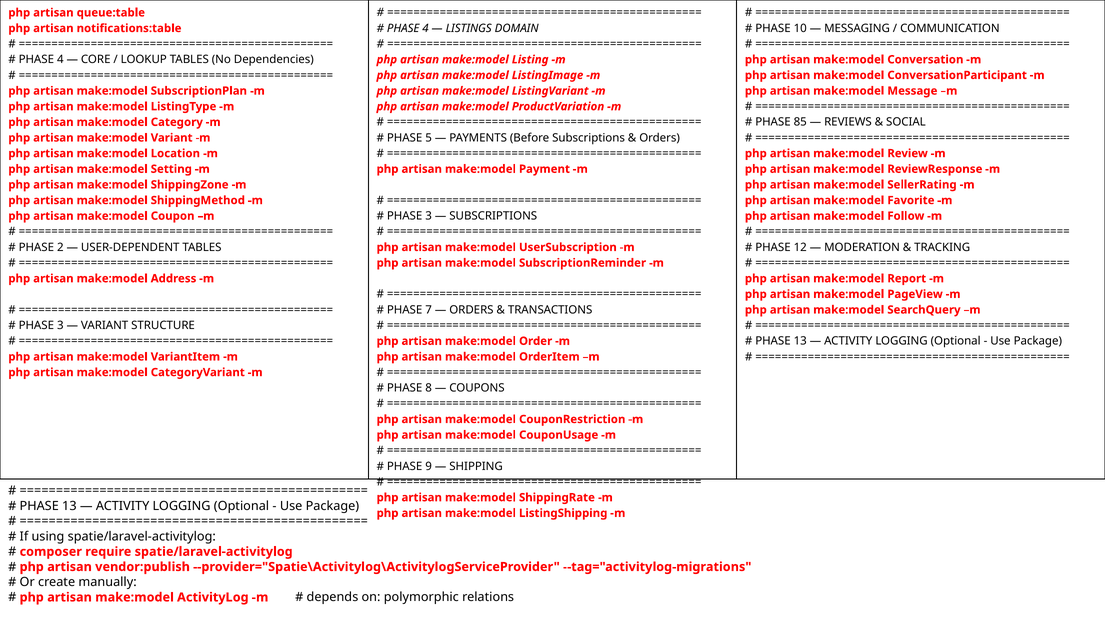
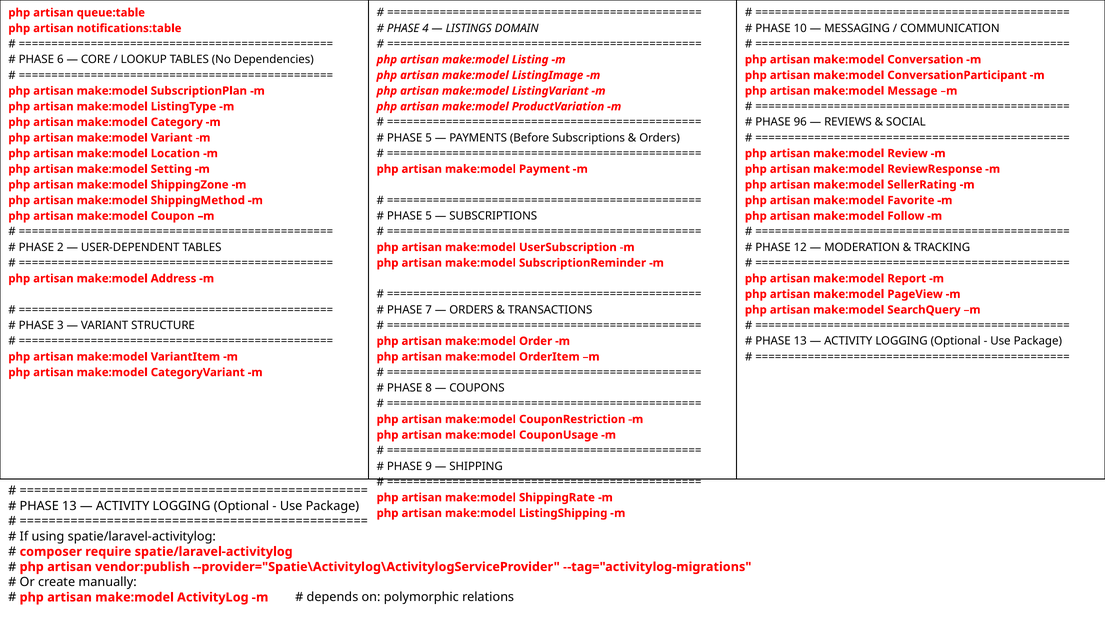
4 at (60, 60): 4 -> 6
85: 85 -> 96
3 at (429, 216): 3 -> 5
